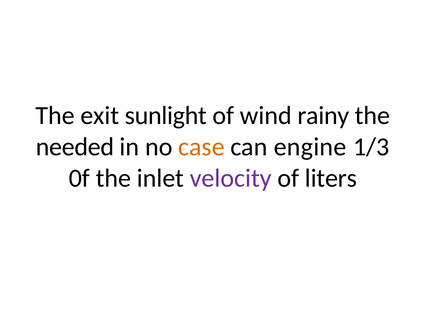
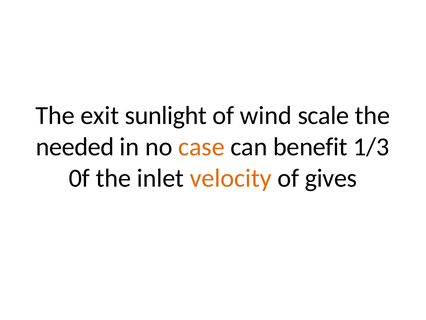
rainy: rainy -> scale
engine: engine -> benefit
velocity colour: purple -> orange
liters: liters -> gives
